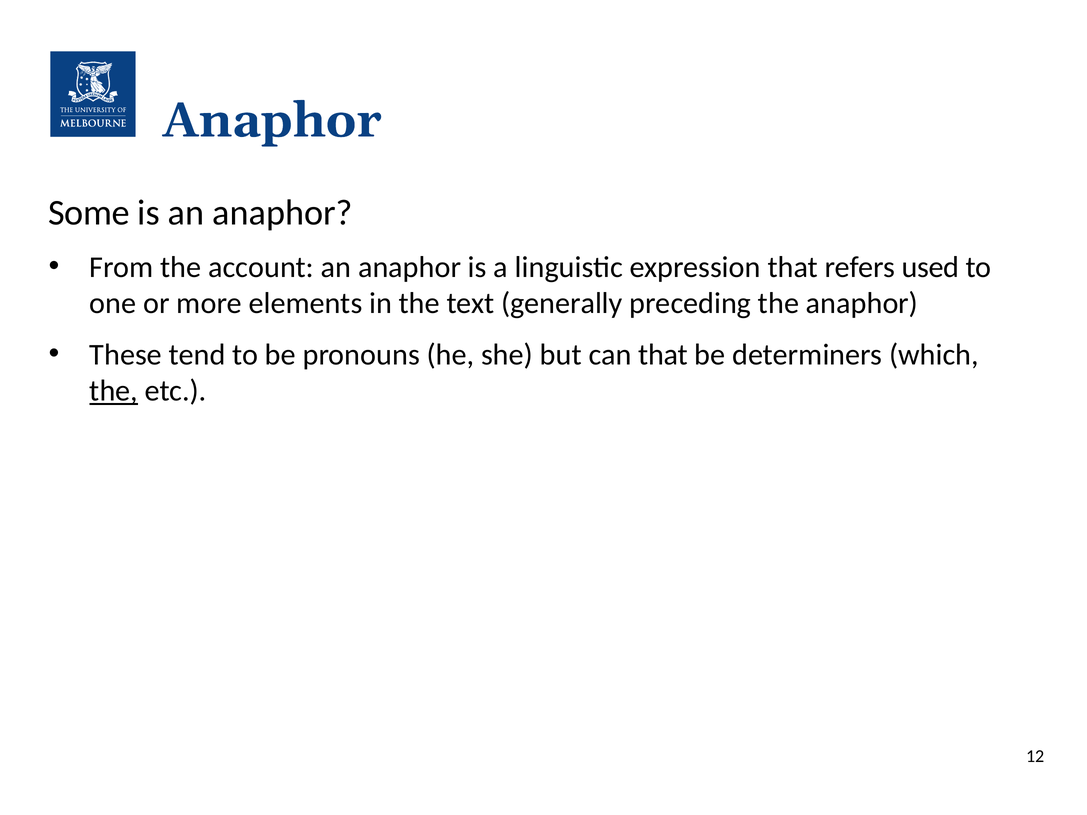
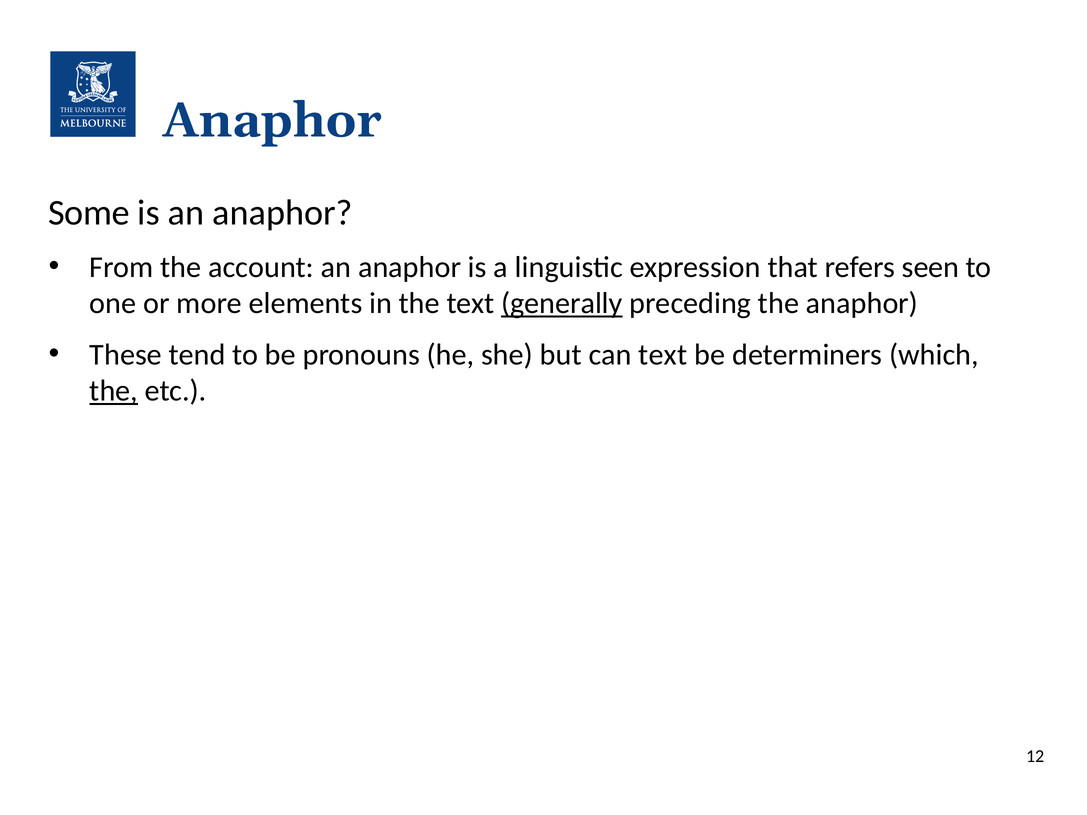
used: used -> seen
generally underline: none -> present
can that: that -> text
